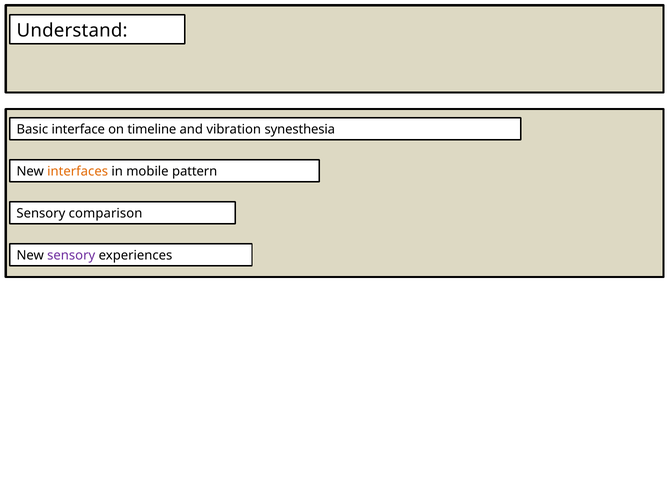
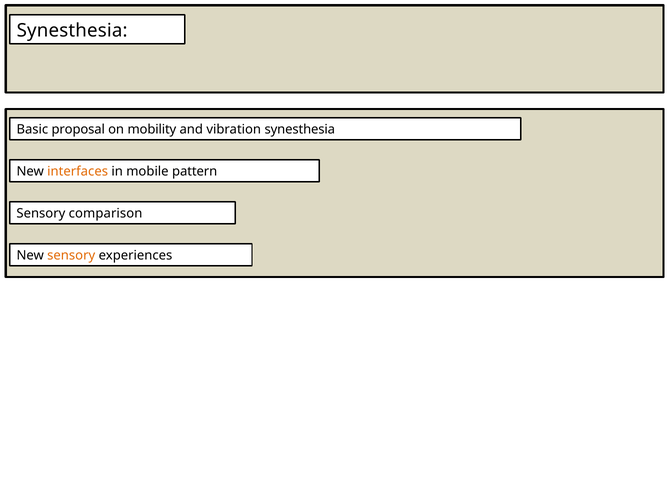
Understand at (72, 31): Understand -> Synesthesia
interface: interface -> proposal
timeline: timeline -> mobility
sensory at (71, 256) colour: purple -> orange
